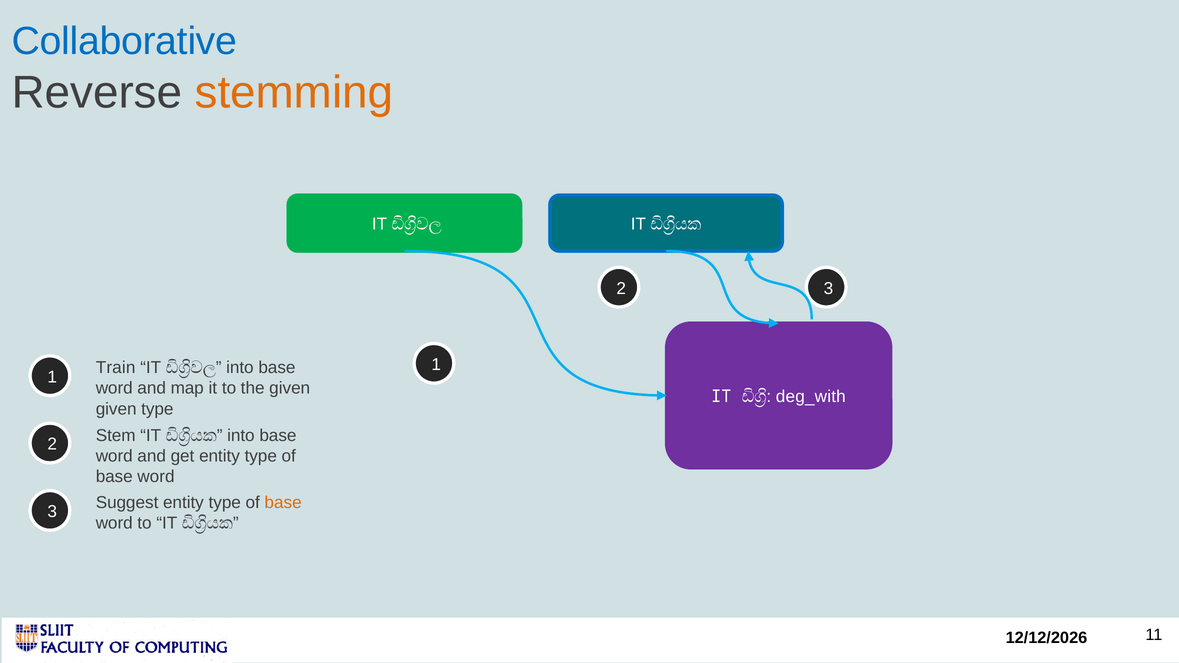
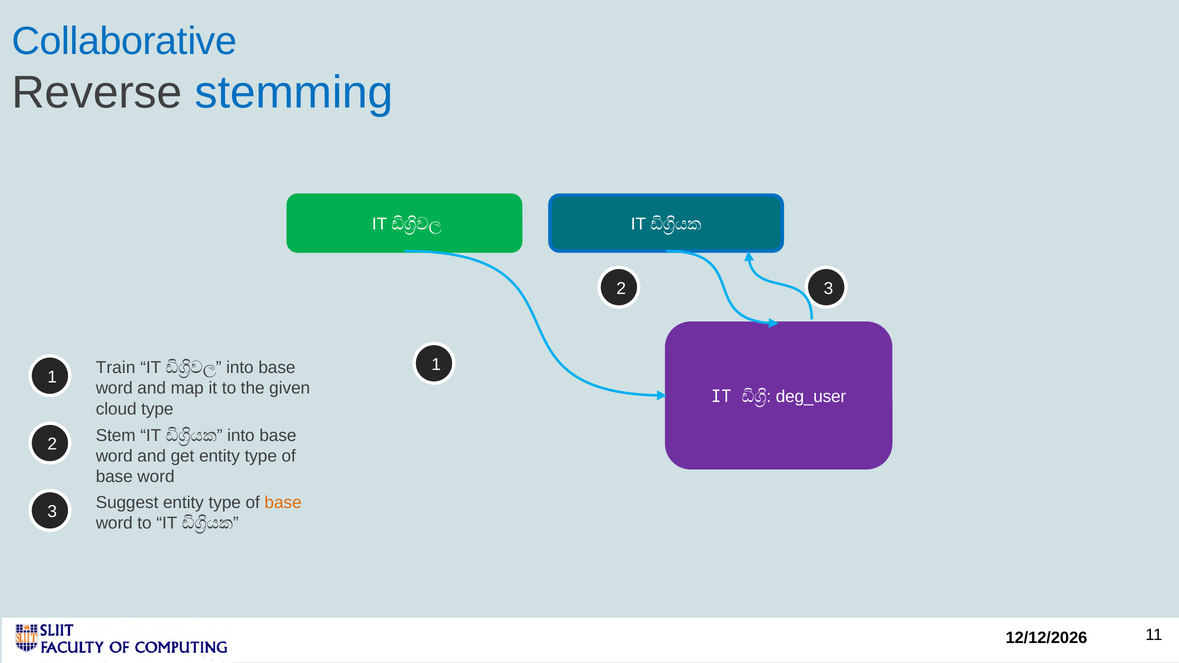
stemming colour: orange -> blue
deg_with: deg_with -> deg_user
given at (116, 409): given -> cloud
